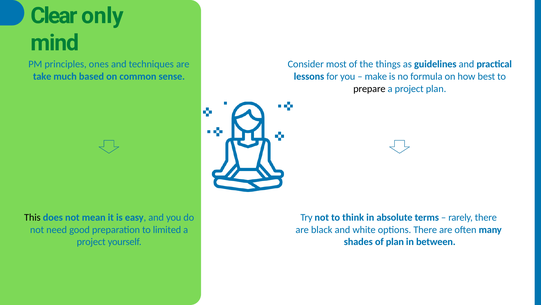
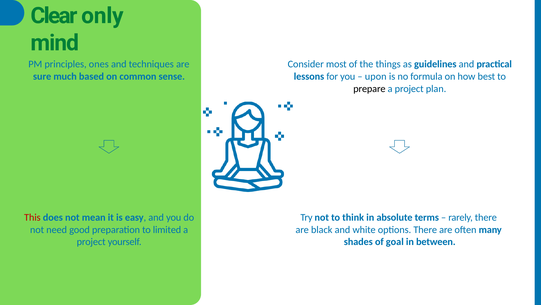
take: take -> sure
make: make -> upon
This colour: black -> red
of plan: plan -> goal
